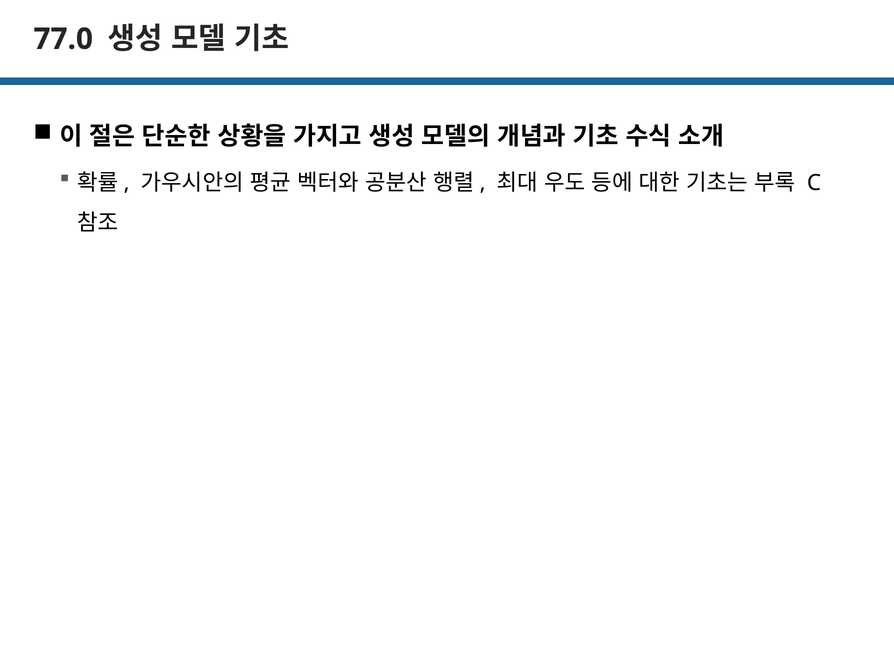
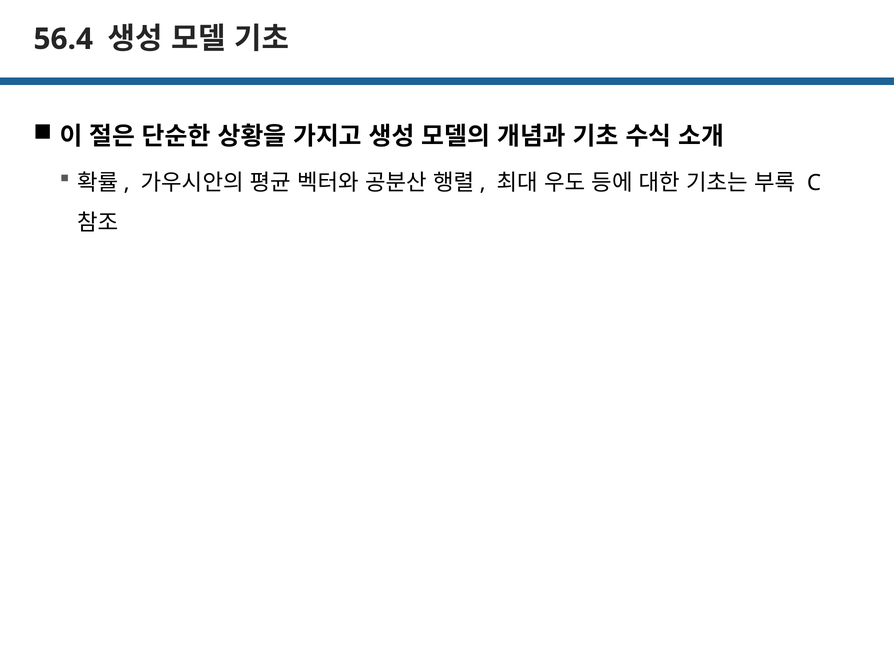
77.0: 77.0 -> 56.4
